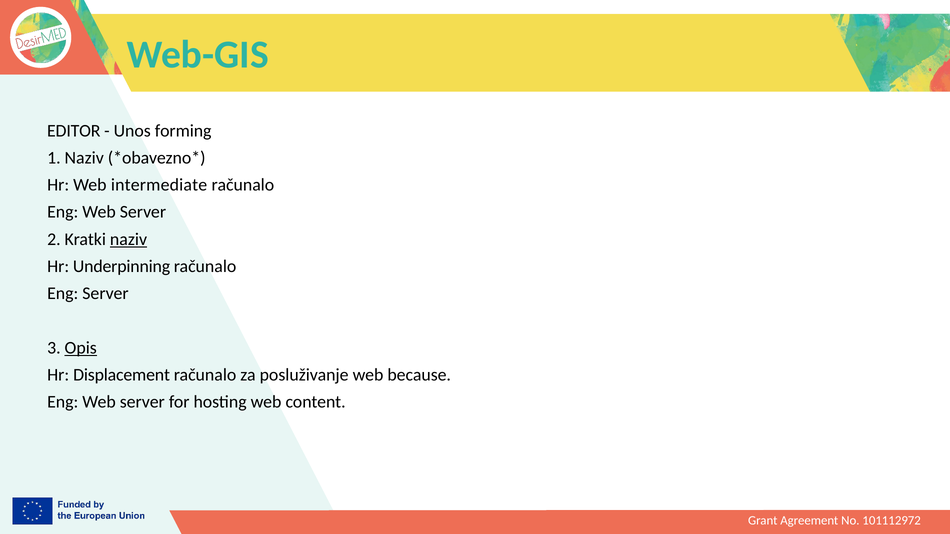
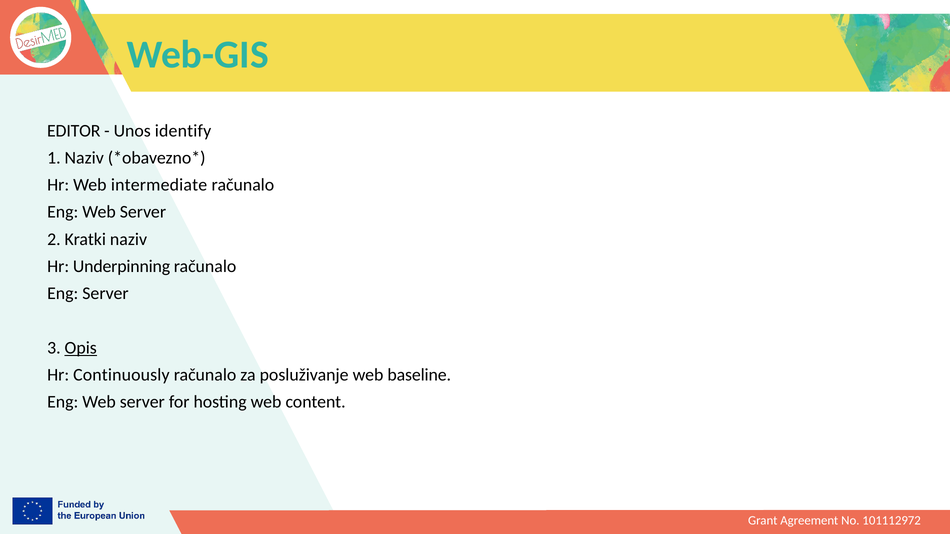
forming: forming -> identify
naziv at (129, 239) underline: present -> none
Displacement: Displacement -> Continuously
because: because -> baseline
